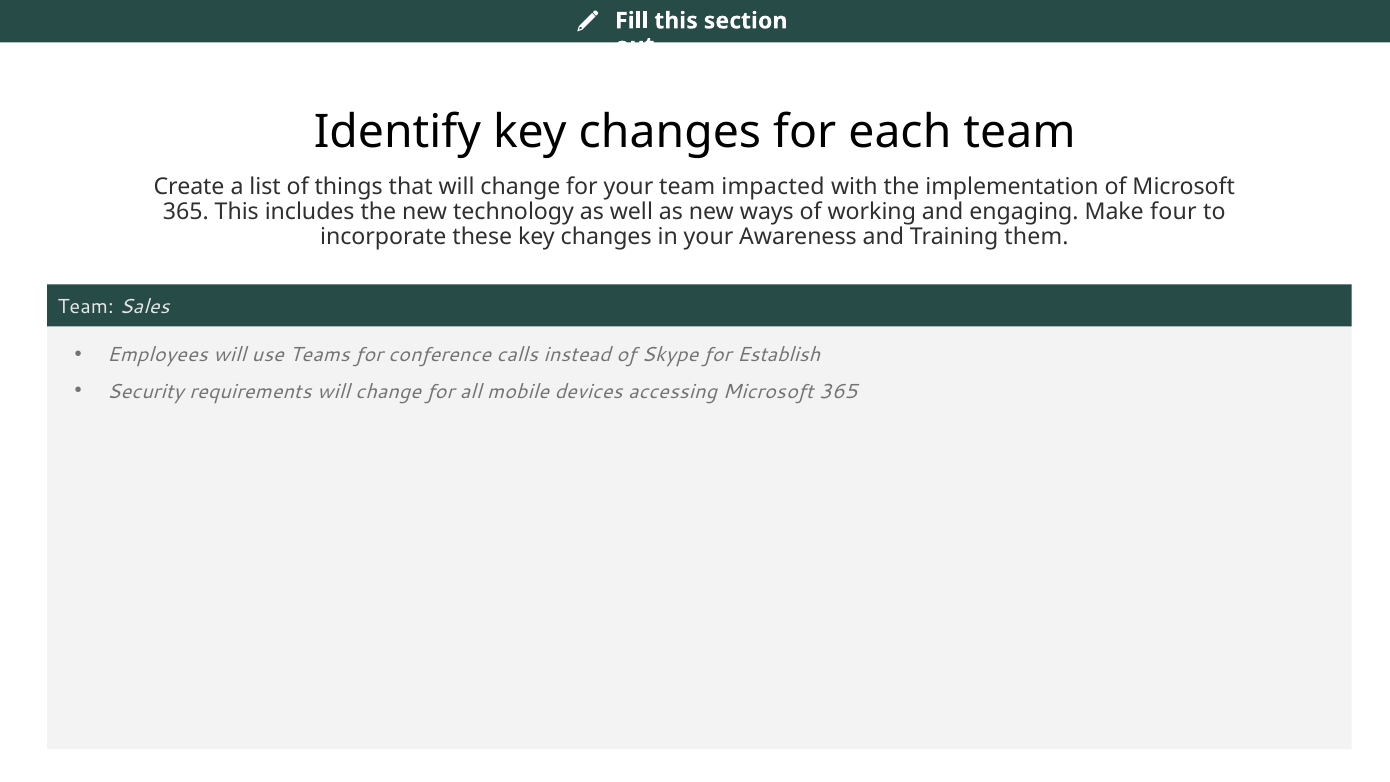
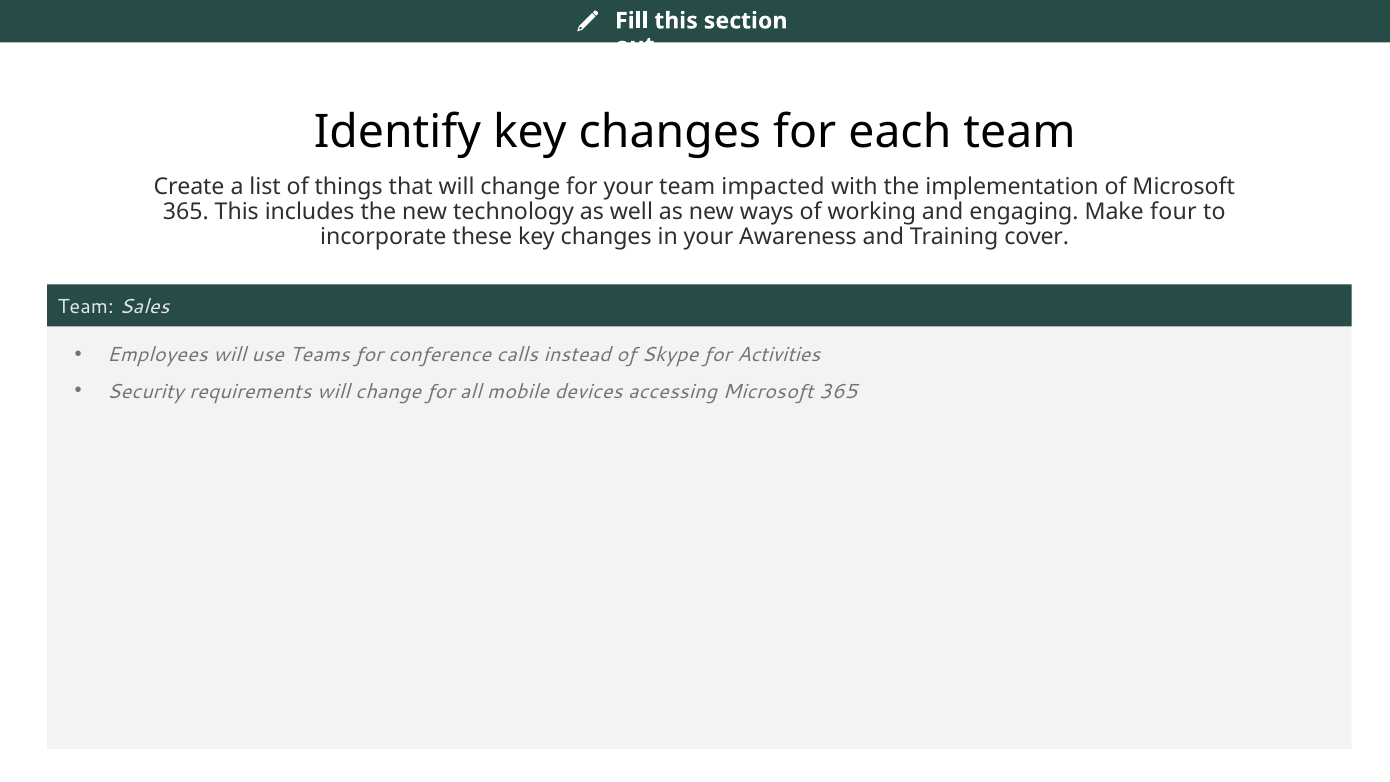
them: them -> cover
Establish: Establish -> Activities
